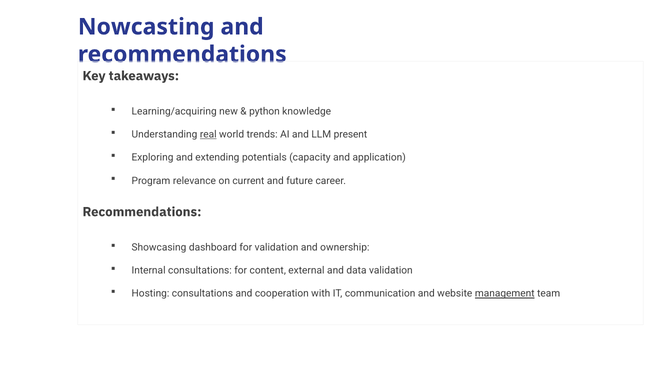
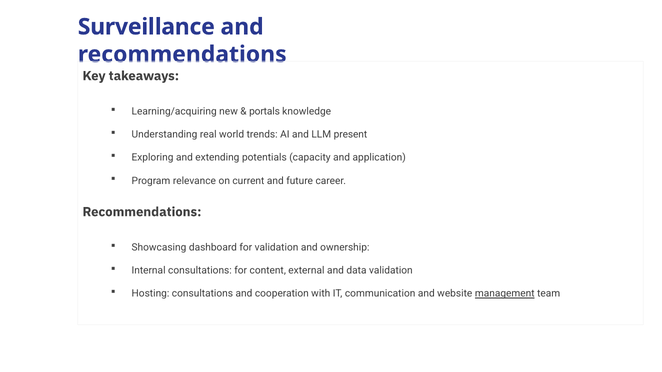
Nowcasting: Nowcasting -> Surveillance
python: python -> portals
real underline: present -> none
